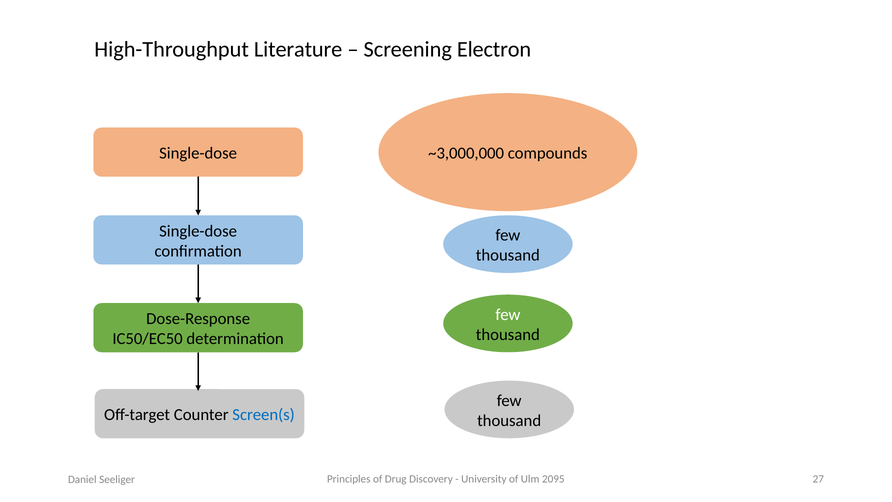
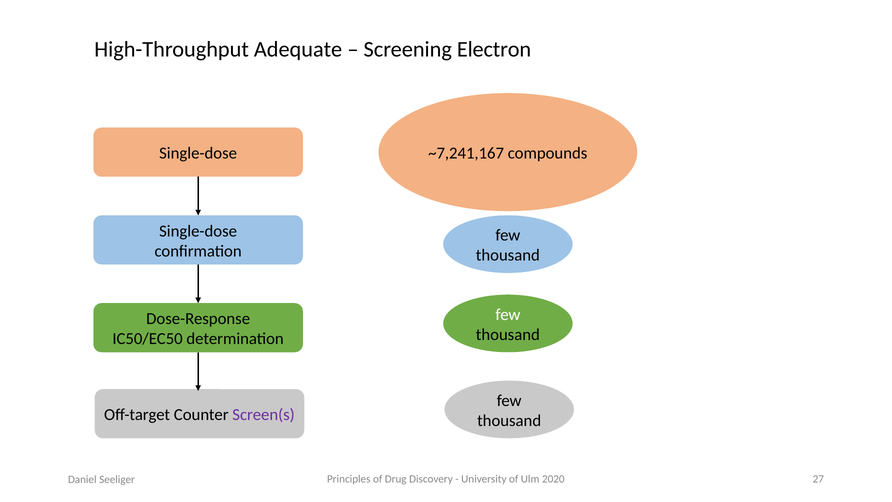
Literature: Literature -> Adequate
~3,000,000: ~3,000,000 -> ~7,241,167
Screen(s colour: blue -> purple
2095: 2095 -> 2020
